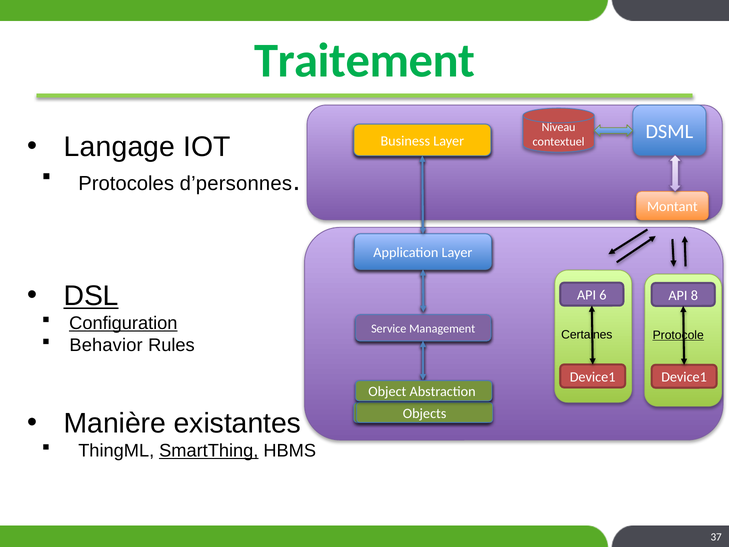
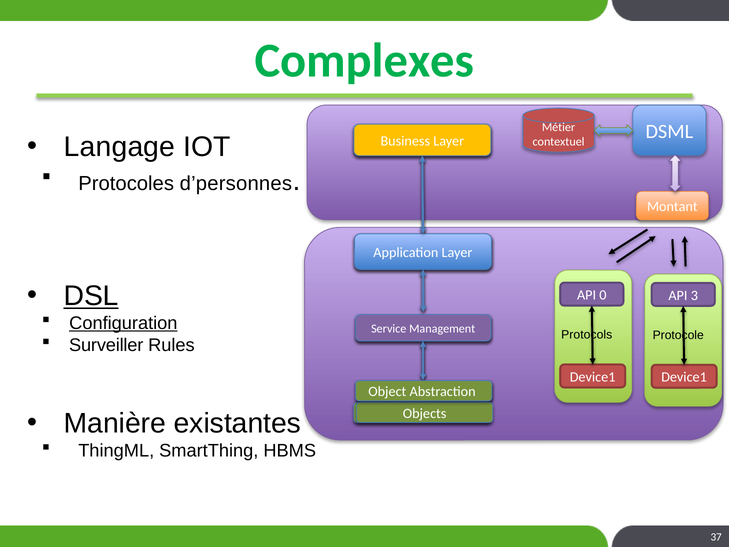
Traitement: Traitement -> Complexes
Niveau: Niveau -> Métier
6: 6 -> 0
8: 8 -> 3
Certaines: Certaines -> Protocols
Protocole underline: present -> none
Behavior: Behavior -> Surveiller
SmartThing underline: present -> none
